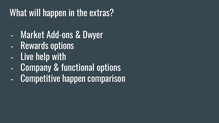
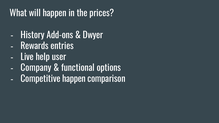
extras: extras -> prices
Market: Market -> History
Rewards options: options -> entries
with: with -> user
